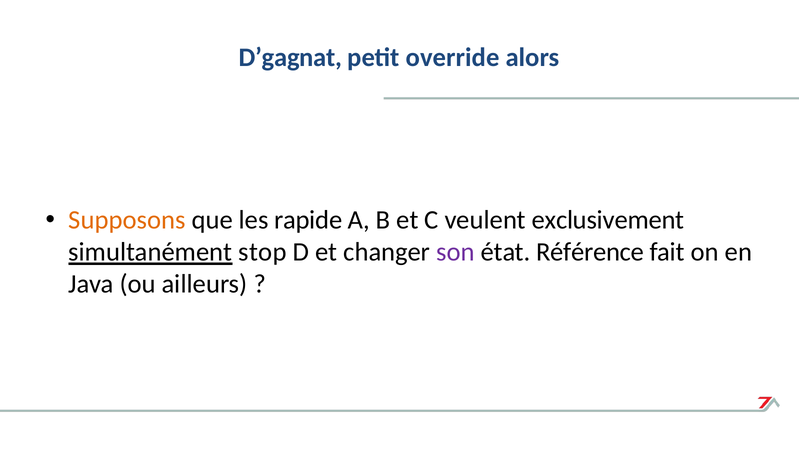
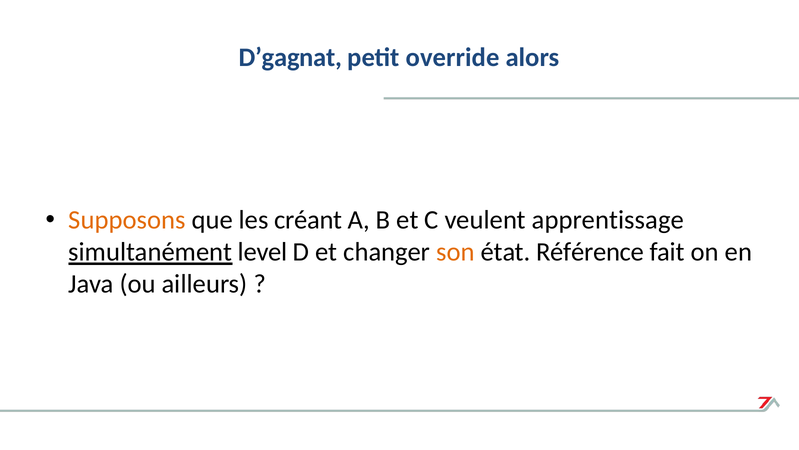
rapide: rapide -> créant
exclusivement: exclusivement -> apprentissage
stop: stop -> level
son colour: purple -> orange
